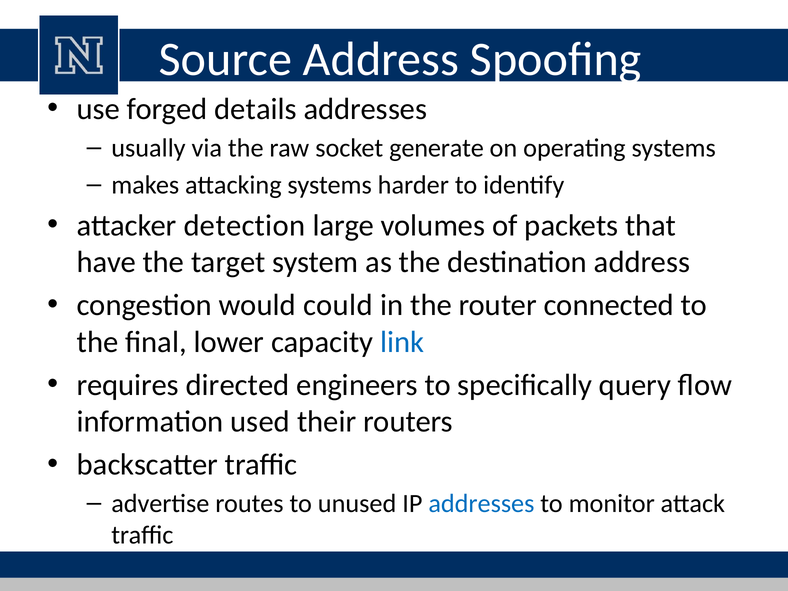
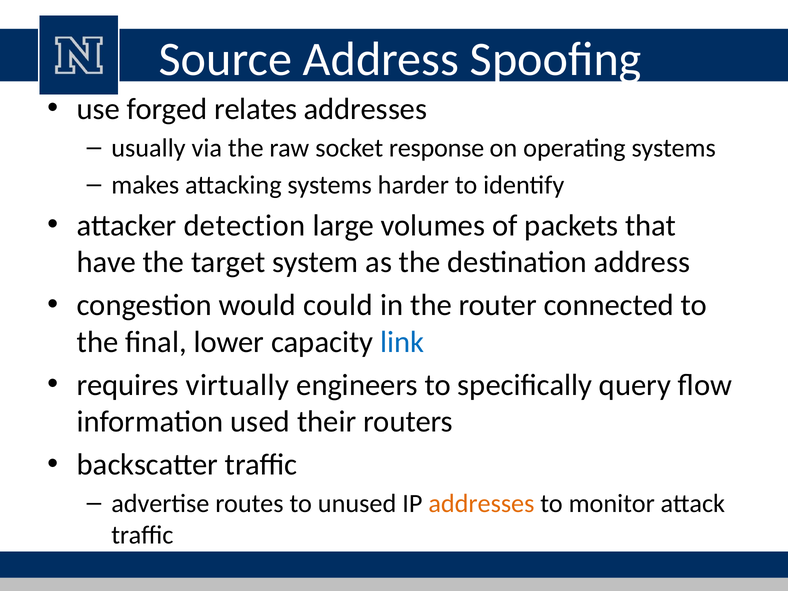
details: details -> relates
generate: generate -> response
directed: directed -> virtually
addresses at (481, 504) colour: blue -> orange
